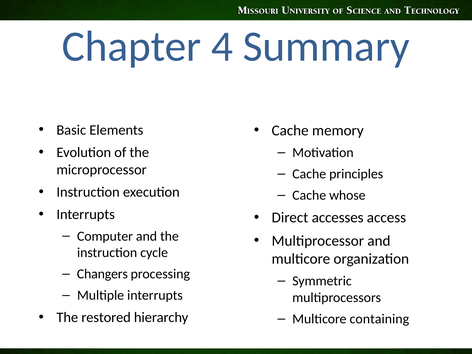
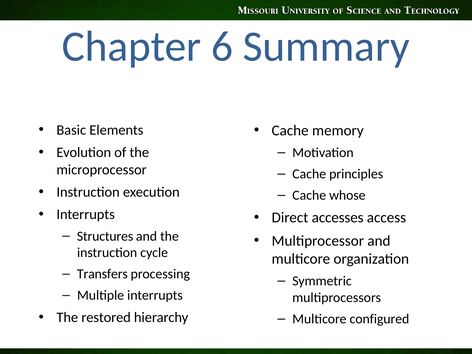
4: 4 -> 6
Computer: Computer -> Structures
Changers: Changers -> Transfers
containing: containing -> configured
